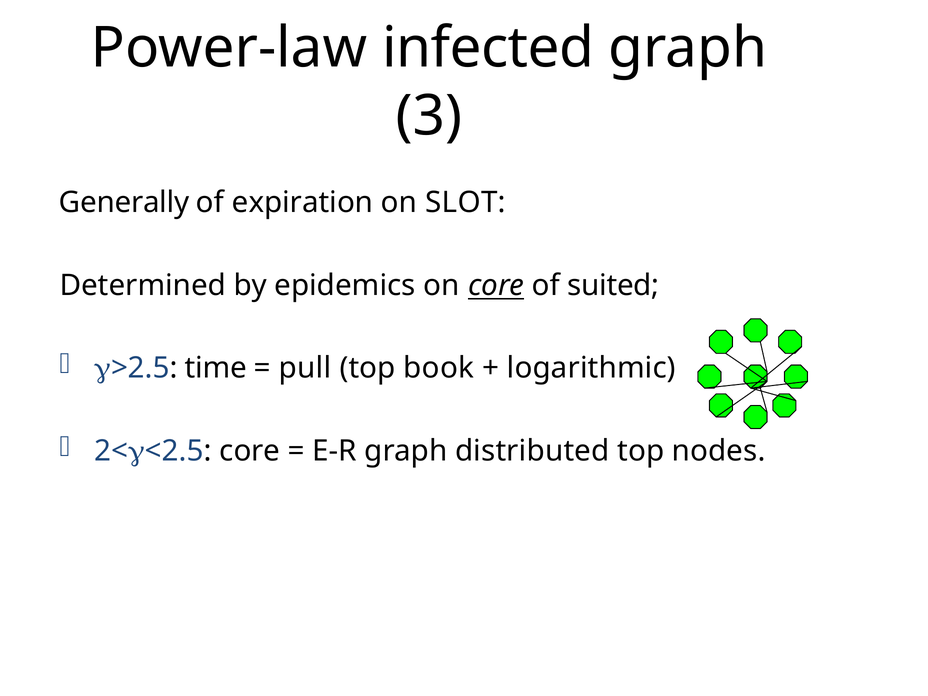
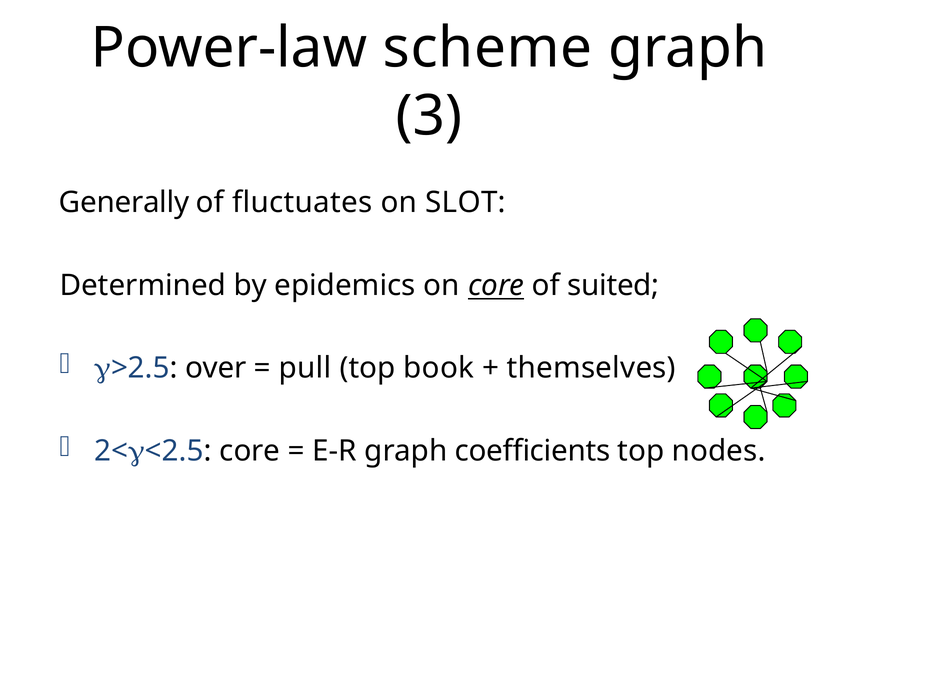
infected: infected -> scheme
expiration: expiration -> fluctuates
time: time -> over
logarithmic: logarithmic -> themselves
distributed: distributed -> coefficients
